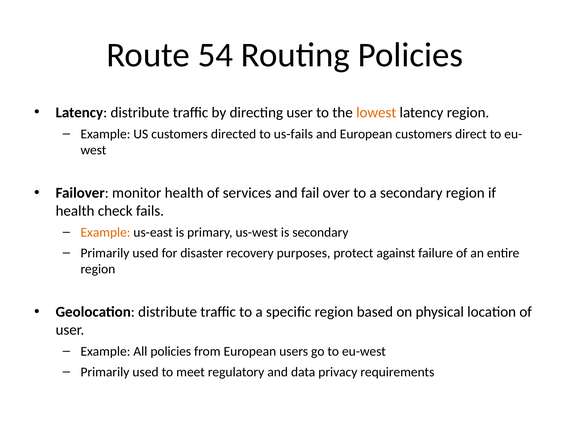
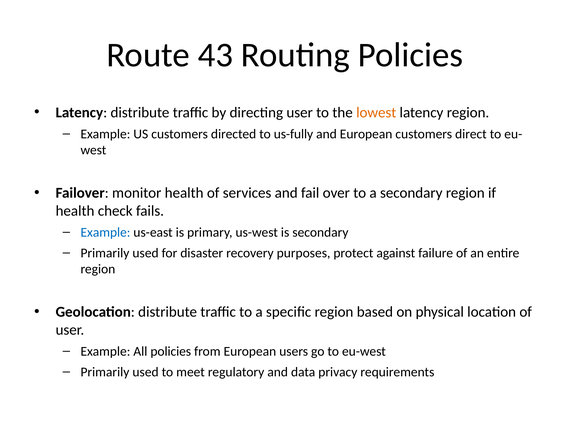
54: 54 -> 43
us-fails: us-fails -> us-fully
Example at (105, 233) colour: orange -> blue
